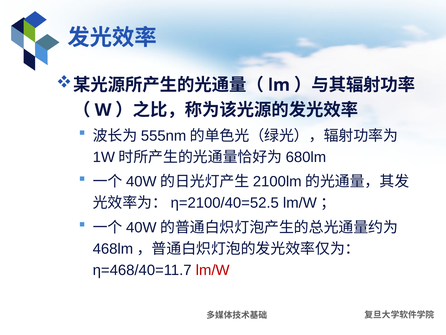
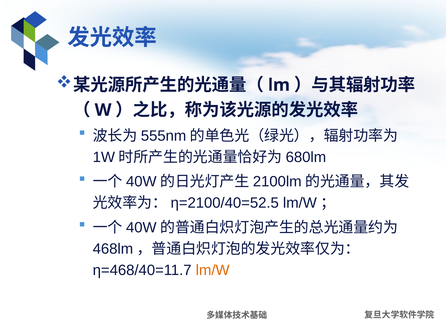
lm/W colour: red -> orange
